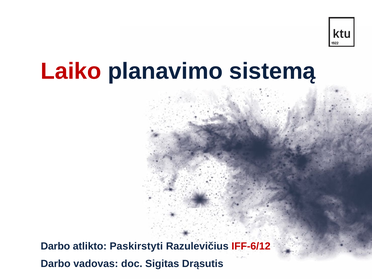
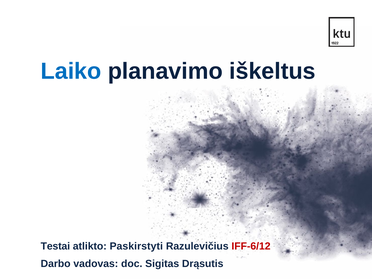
Laiko colour: red -> blue
sistemą: sistemą -> iškeltus
Darbo at (55, 246): Darbo -> Testai
